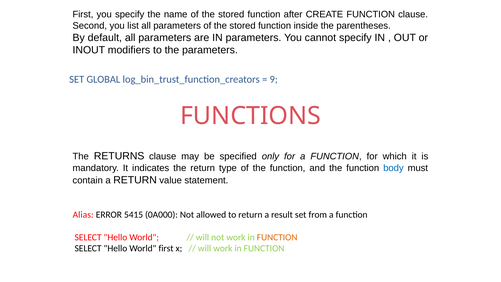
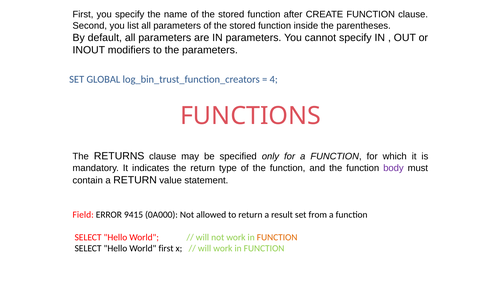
9: 9 -> 4
body colour: blue -> purple
Alias: Alias -> Field
5415: 5415 -> 9415
